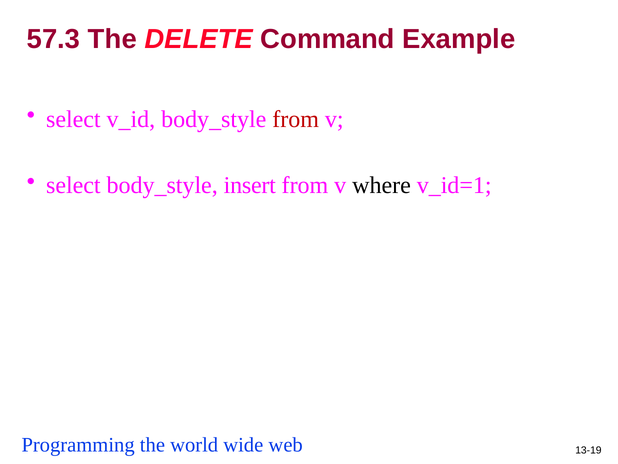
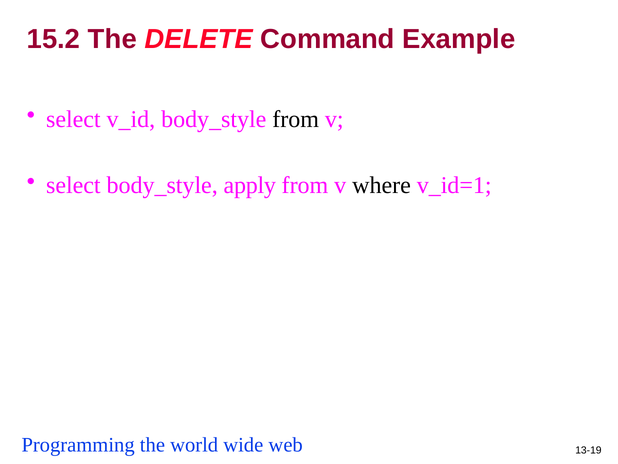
57.3: 57.3 -> 15.2
from at (296, 119) colour: red -> black
insert: insert -> apply
